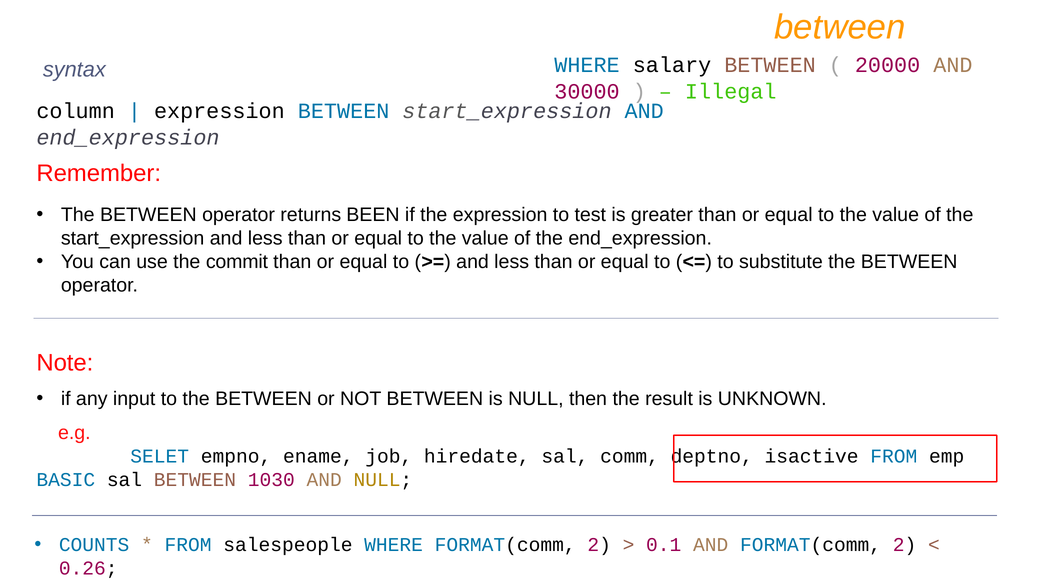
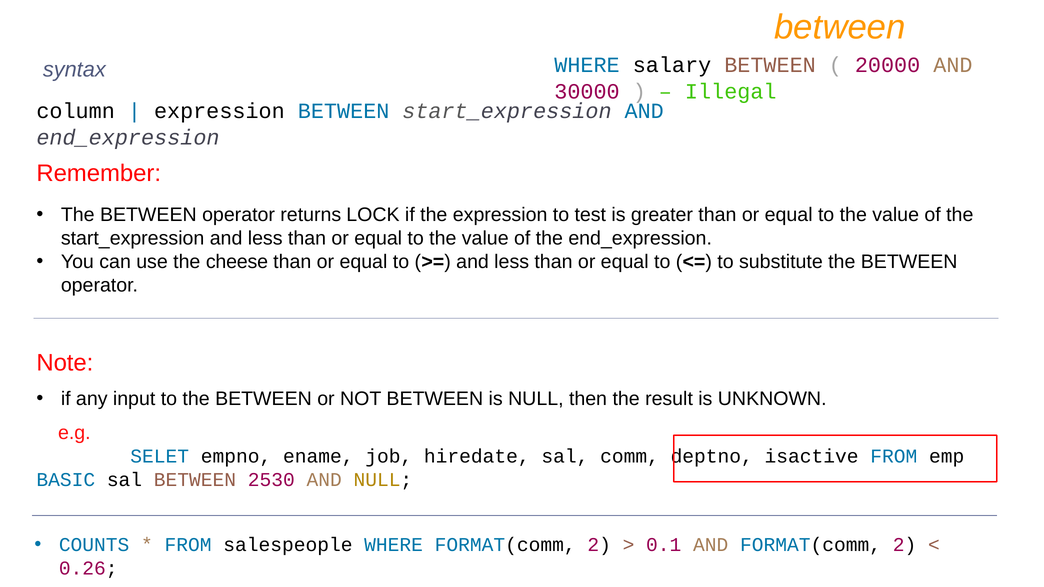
BEEN: BEEN -> LOCK
commit: commit -> cheese
1030: 1030 -> 2530
